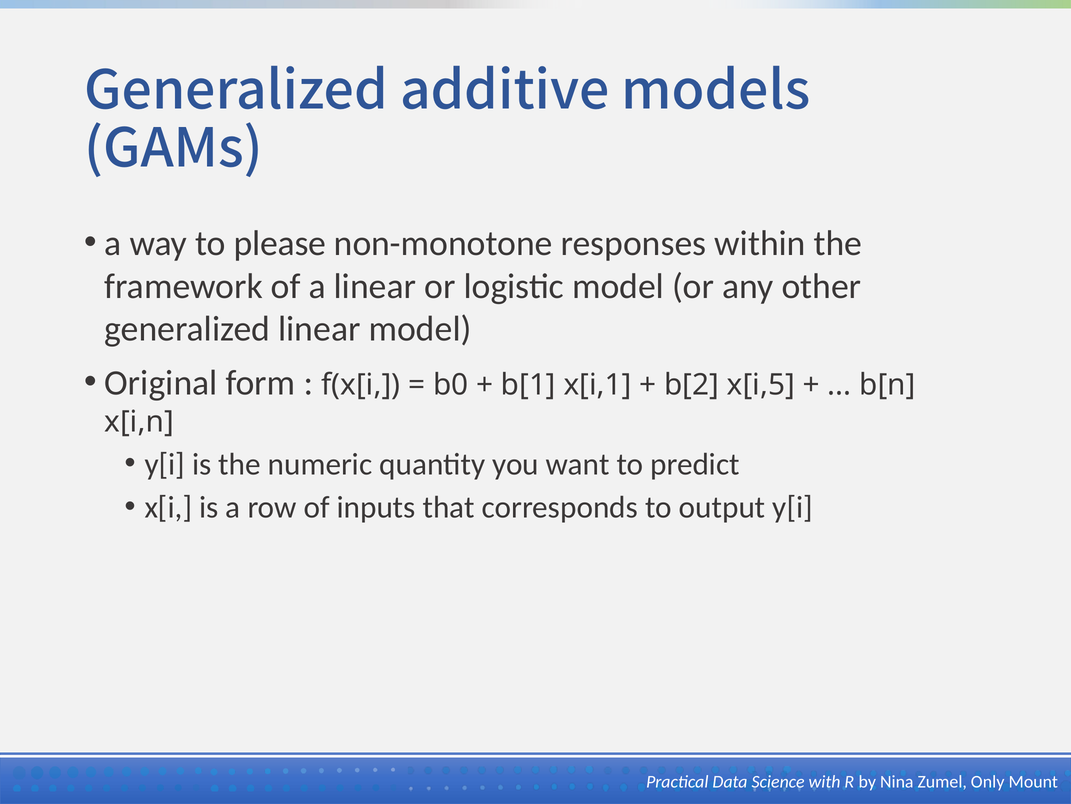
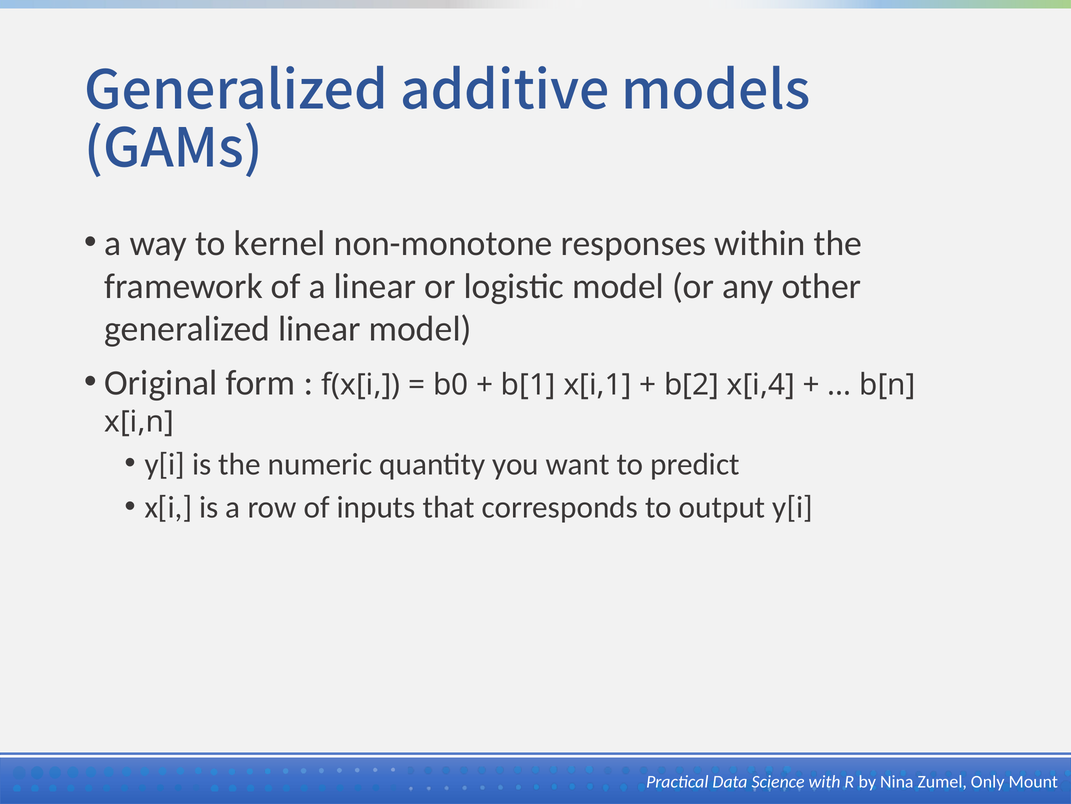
please: please -> kernel
x[i,5: x[i,5 -> x[i,4
